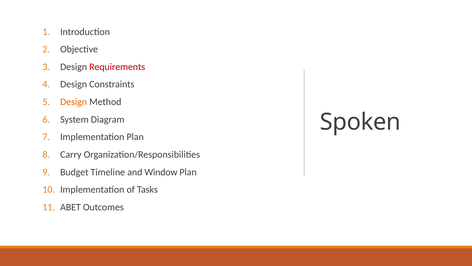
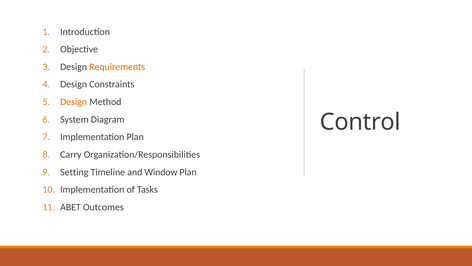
Requirements colour: red -> orange
Spoken: Spoken -> Control
Budget: Budget -> Setting
